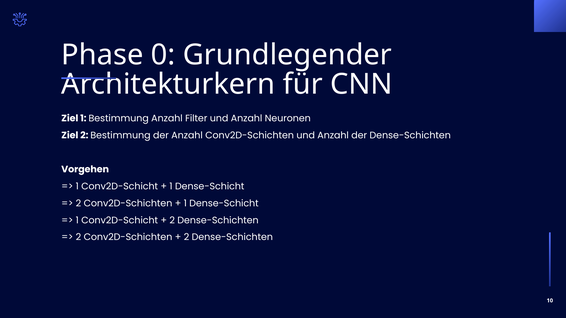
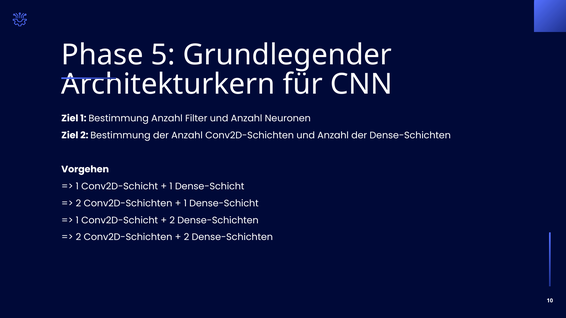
0: 0 -> 5
